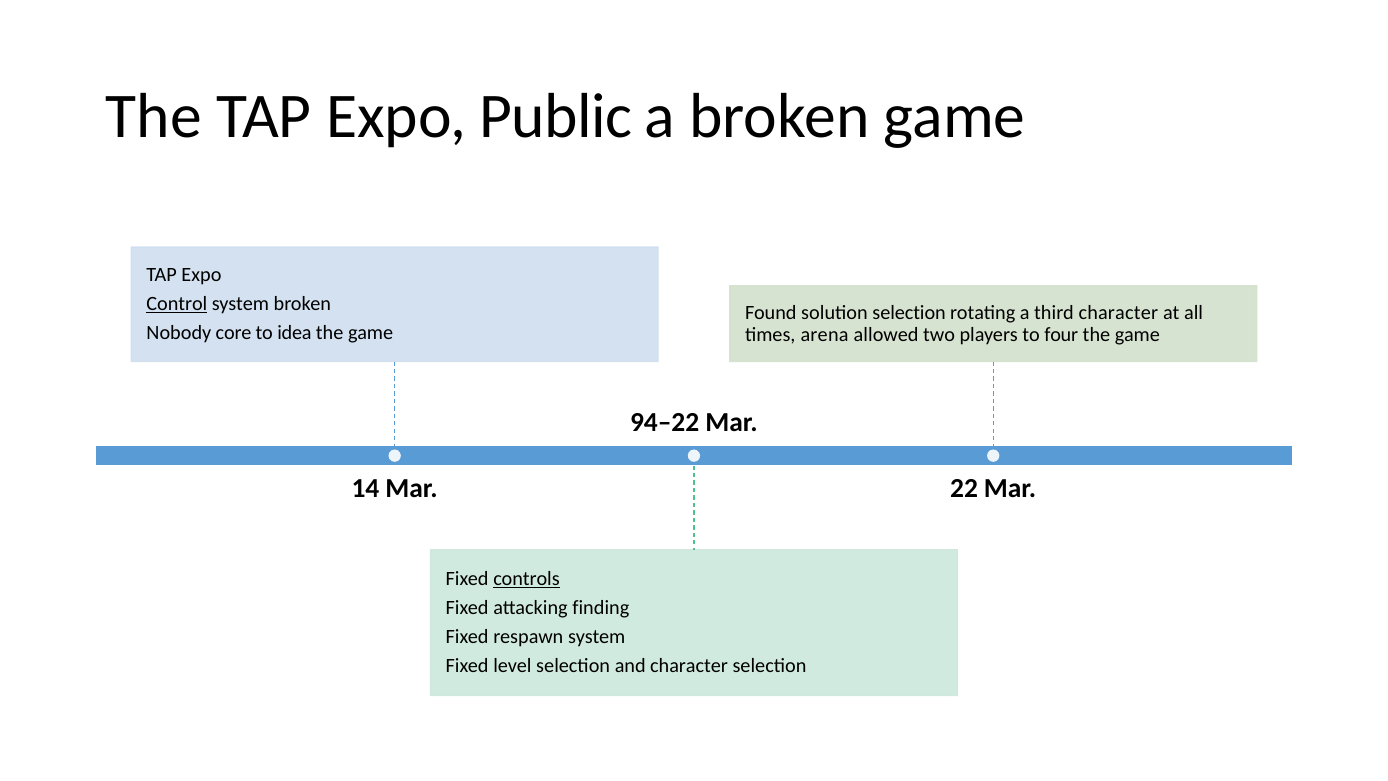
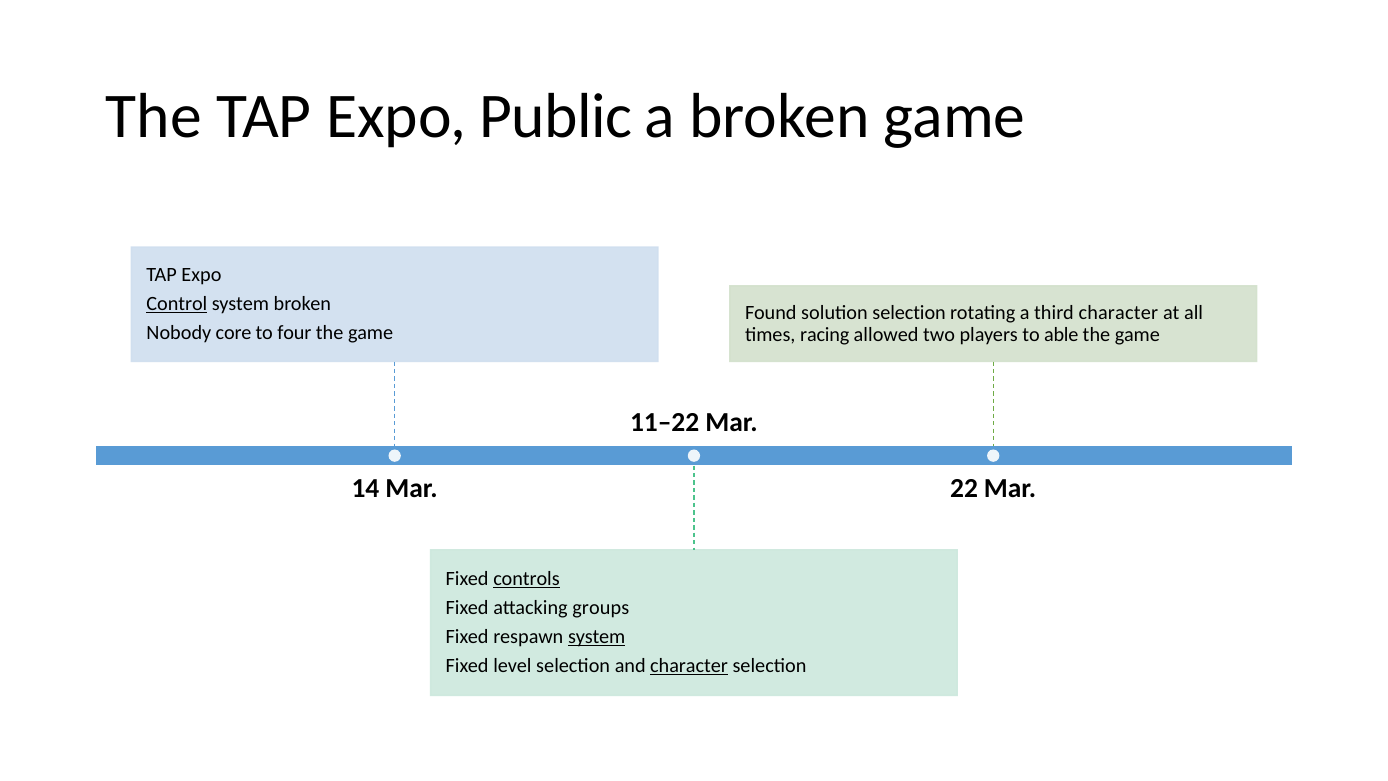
idea: idea -> four
arena: arena -> racing
four: four -> able
94–22: 94–22 -> 11–22
finding: finding -> groups
system at (597, 637) underline: none -> present
character at (689, 666) underline: none -> present
